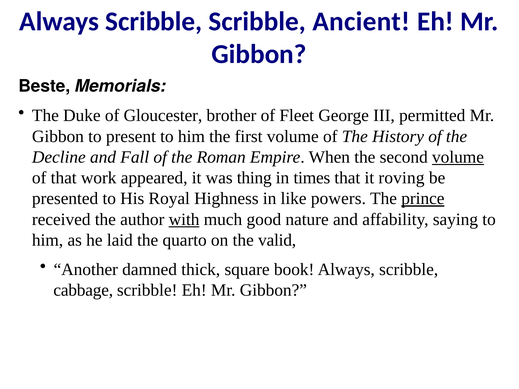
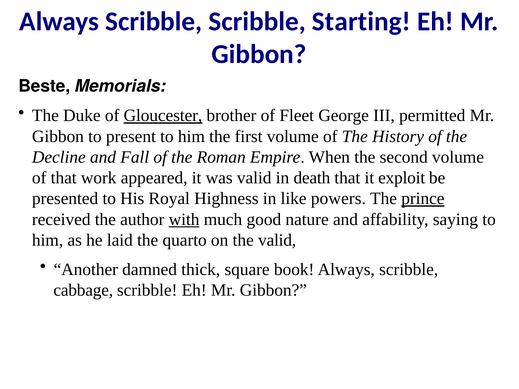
Ancient: Ancient -> Starting
Gloucester underline: none -> present
volume at (458, 157) underline: present -> none
was thing: thing -> valid
times: times -> death
roving: roving -> exploit
